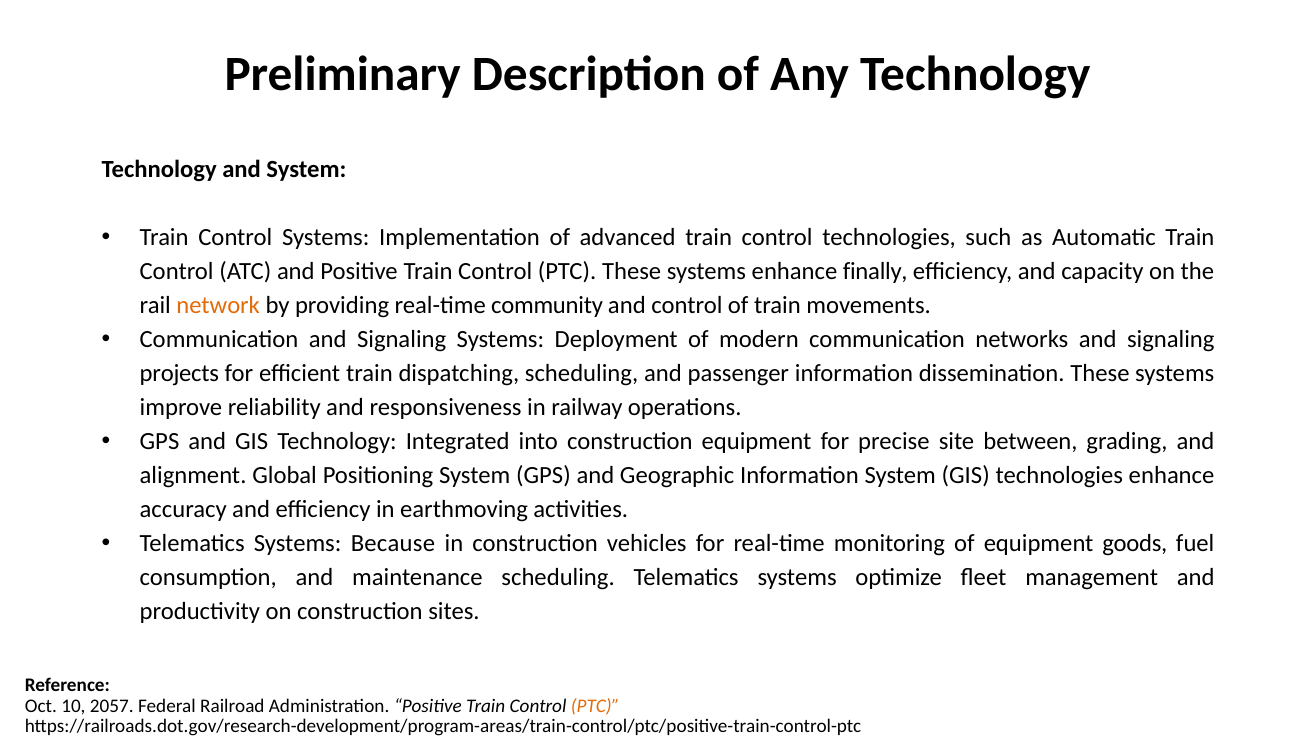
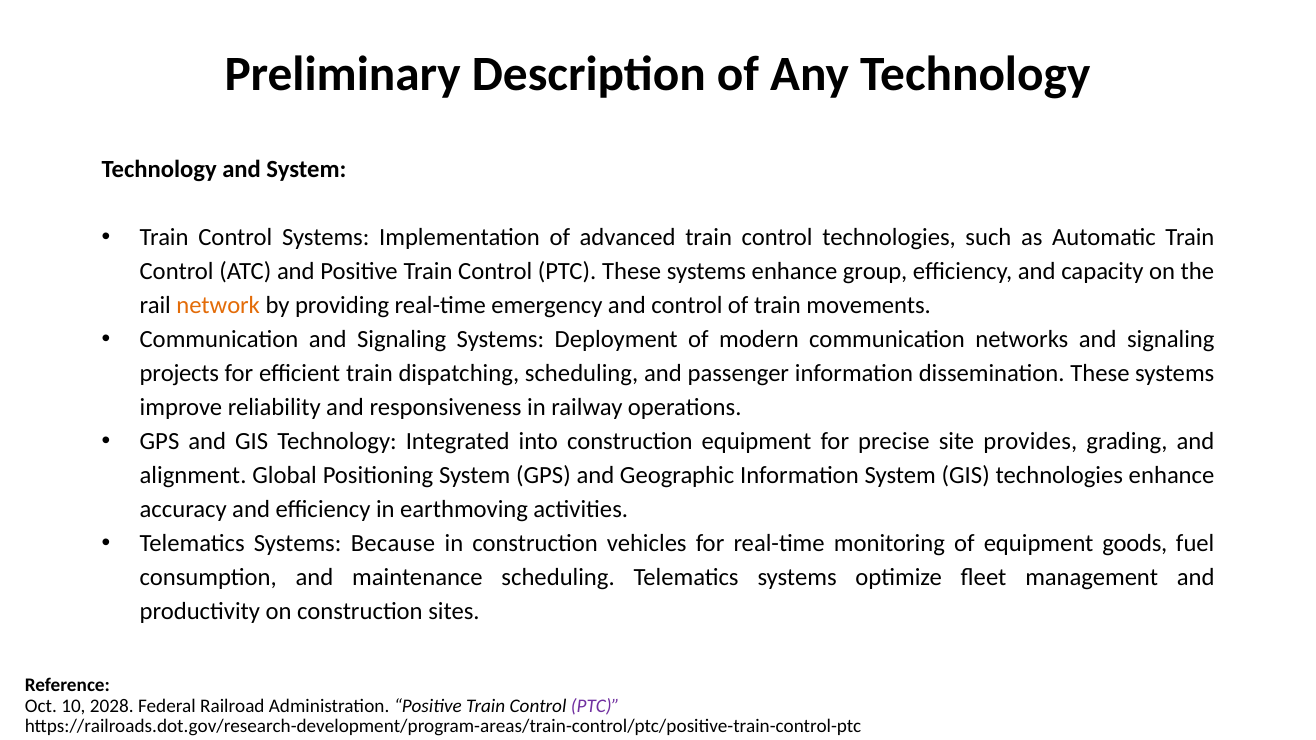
finally: finally -> group
community: community -> emergency
between: between -> provides
2057: 2057 -> 2028
PTC at (595, 706) colour: orange -> purple
